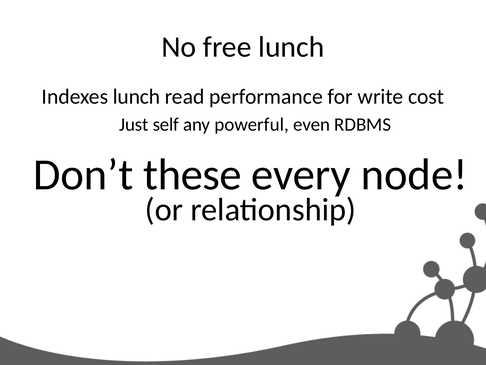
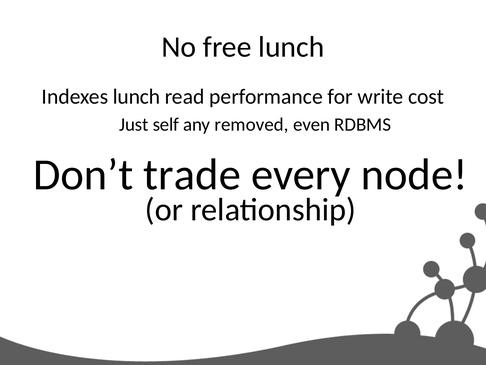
powerful: powerful -> removed
these: these -> trade
